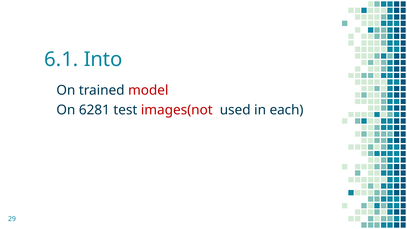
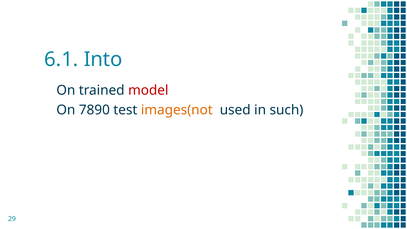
6281: 6281 -> 7890
images(not colour: red -> orange
each: each -> such
